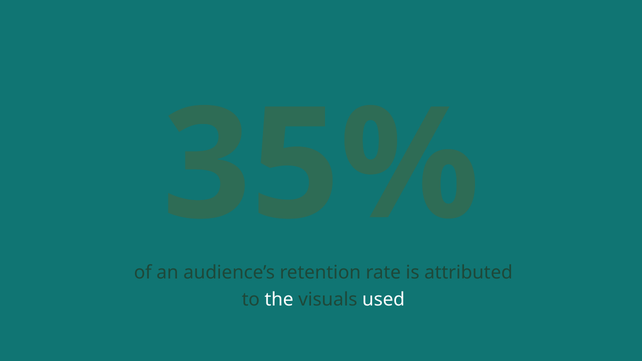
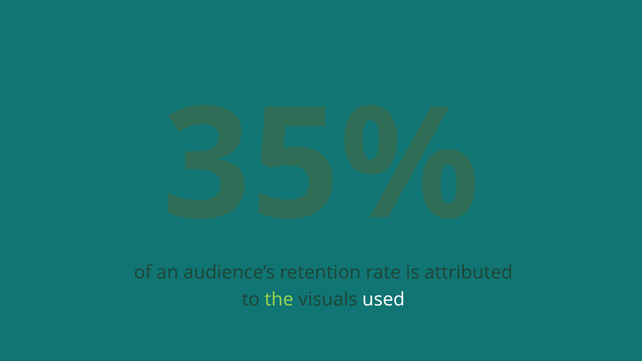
the colour: white -> light green
